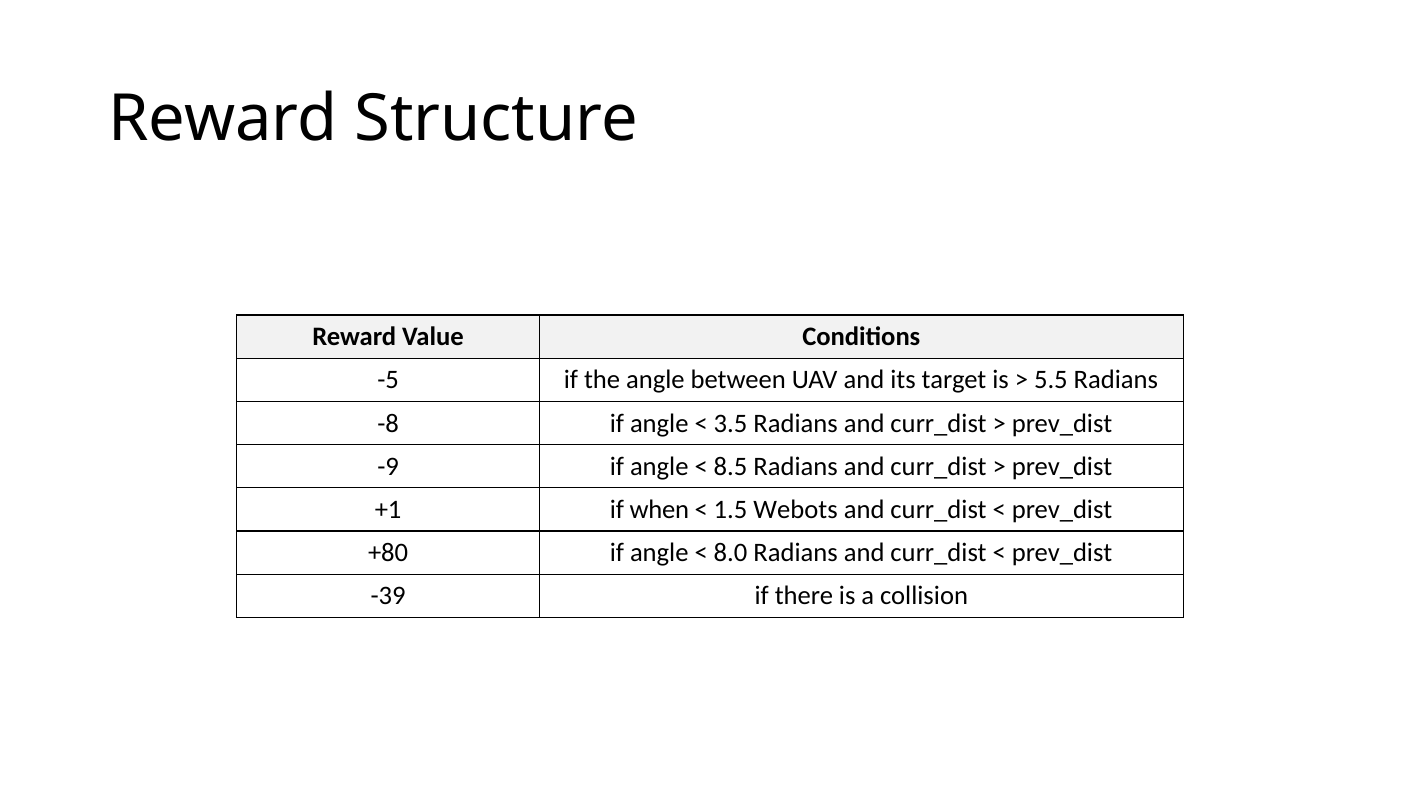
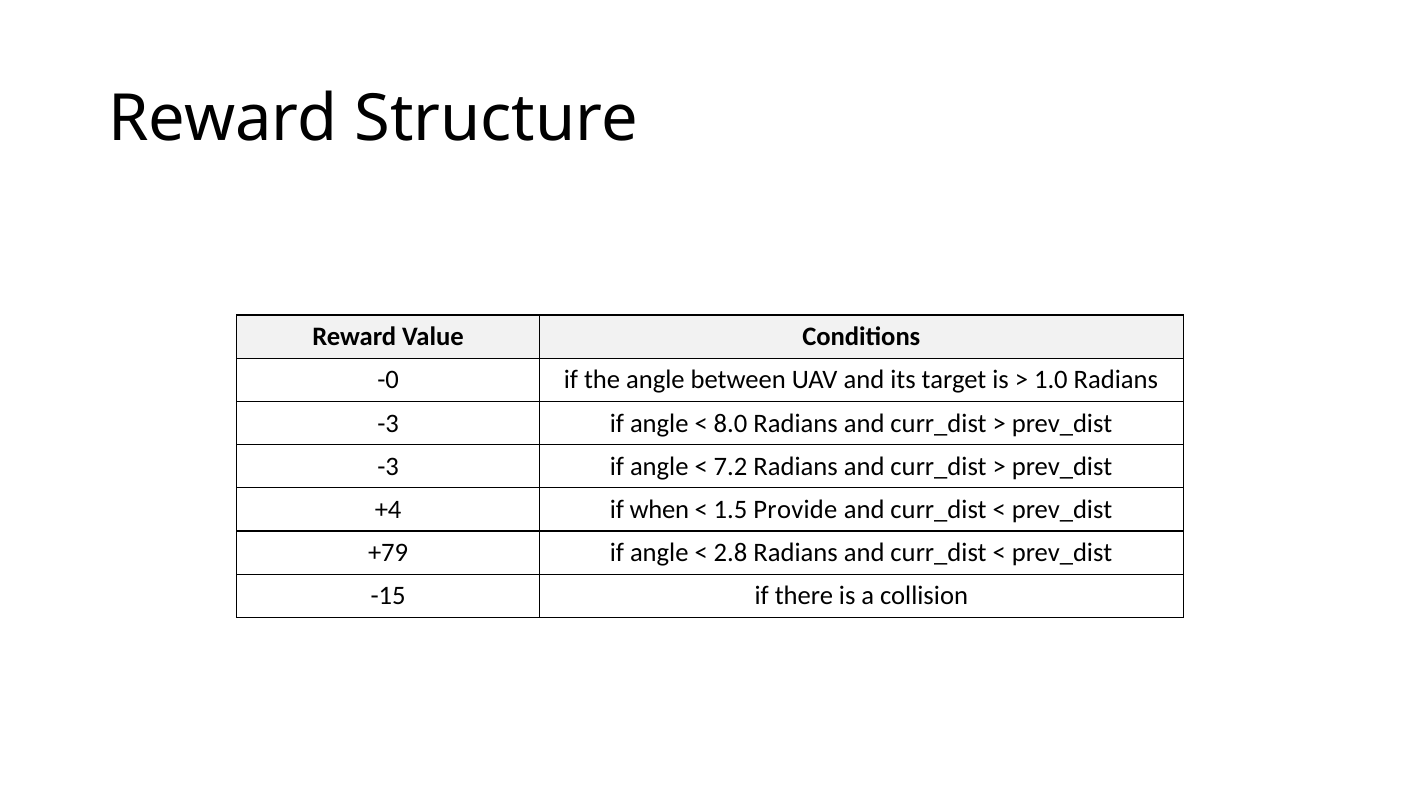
-5: -5 -> -0
5.5: 5.5 -> 1.0
-8 at (388, 423): -8 -> -3
3.5: 3.5 -> 8.0
-9 at (388, 466): -9 -> -3
8.5: 8.5 -> 7.2
+1: +1 -> +4
Webots: Webots -> Provide
+80: +80 -> +79
8.0: 8.0 -> 2.8
-39: -39 -> -15
